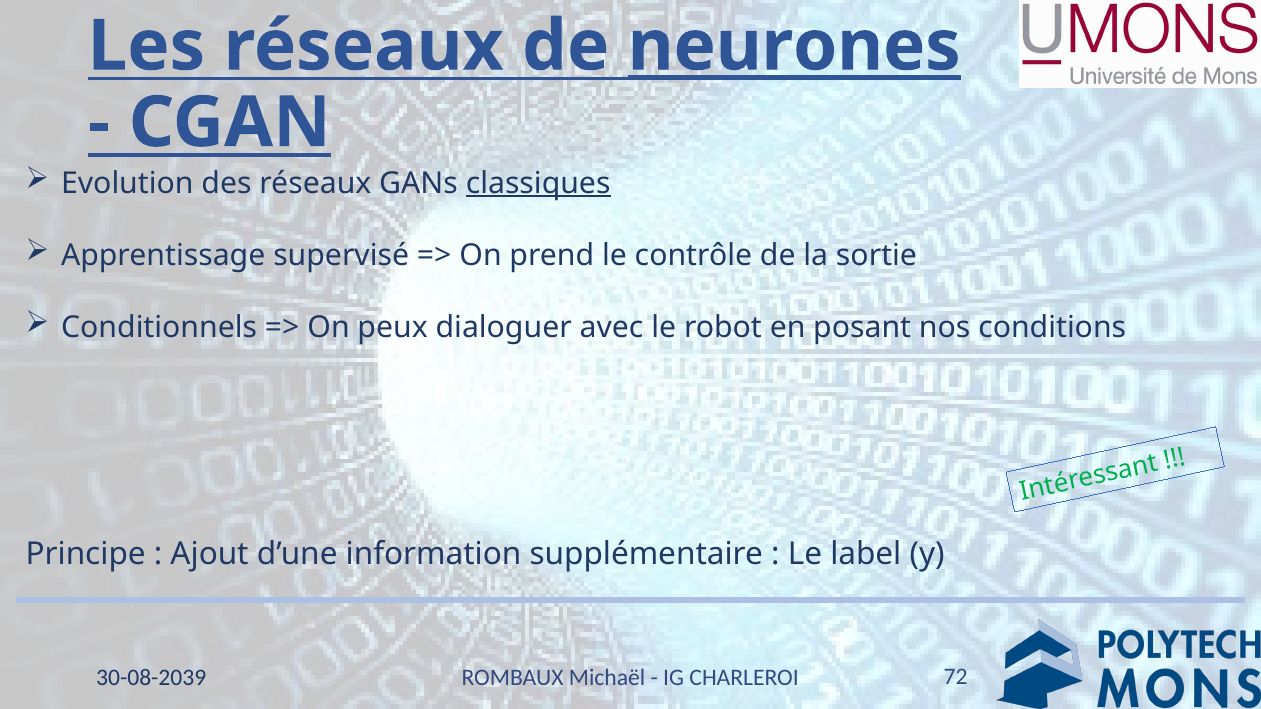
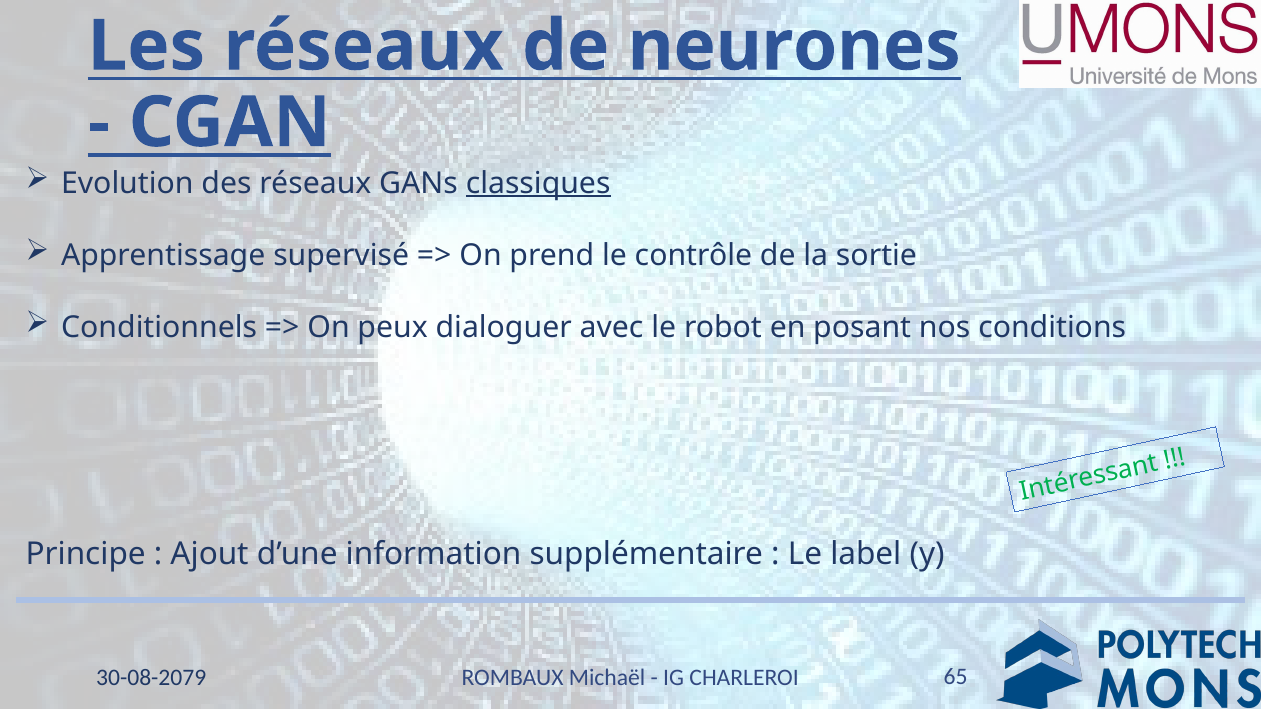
neurones underline: present -> none
72: 72 -> 65
30-08-2039: 30-08-2039 -> 30-08-2079
